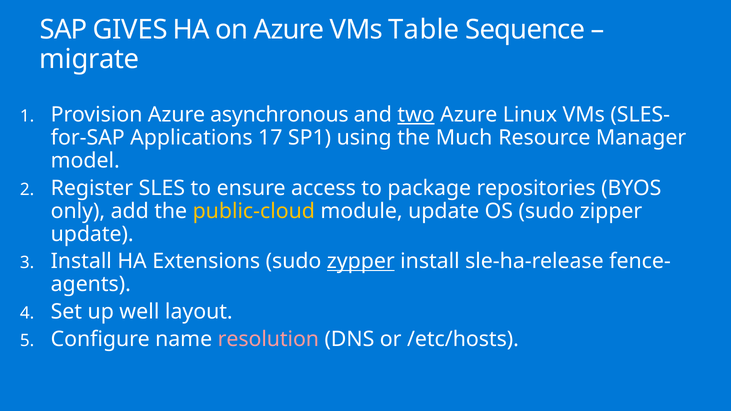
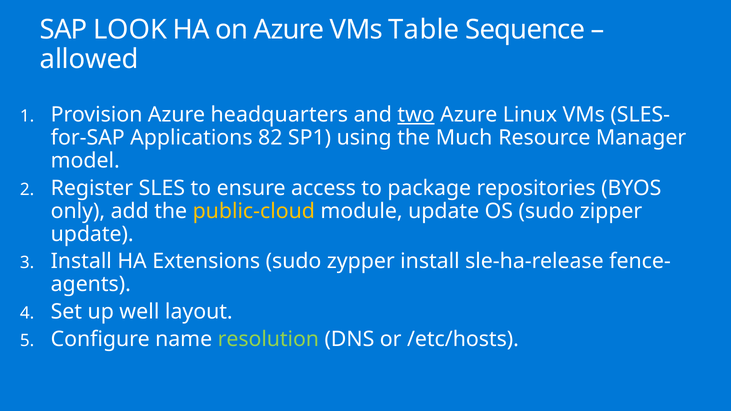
GIVES: GIVES -> LOOK
migrate: migrate -> allowed
asynchronous: asynchronous -> headquarters
17: 17 -> 82
zypper underline: present -> none
resolution colour: pink -> light green
